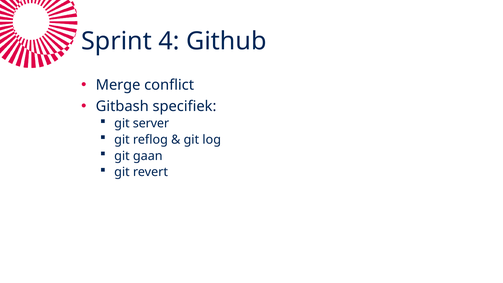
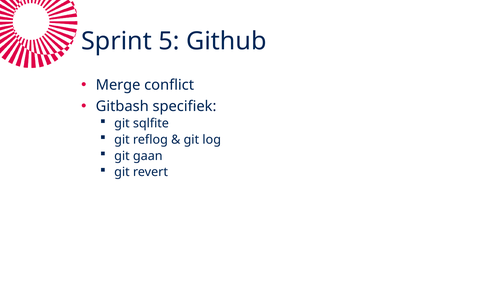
4: 4 -> 5
server: server -> sqlfite
